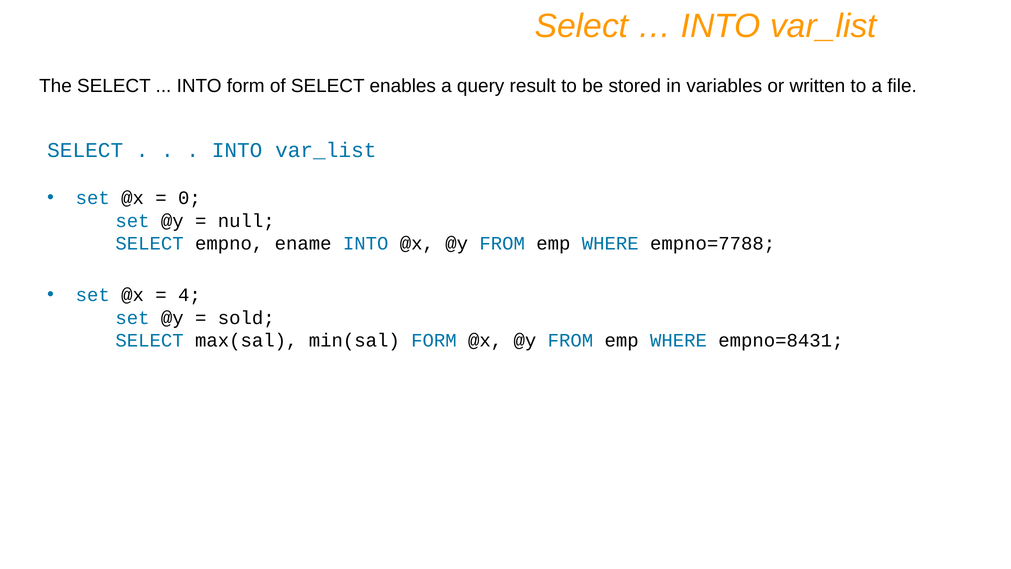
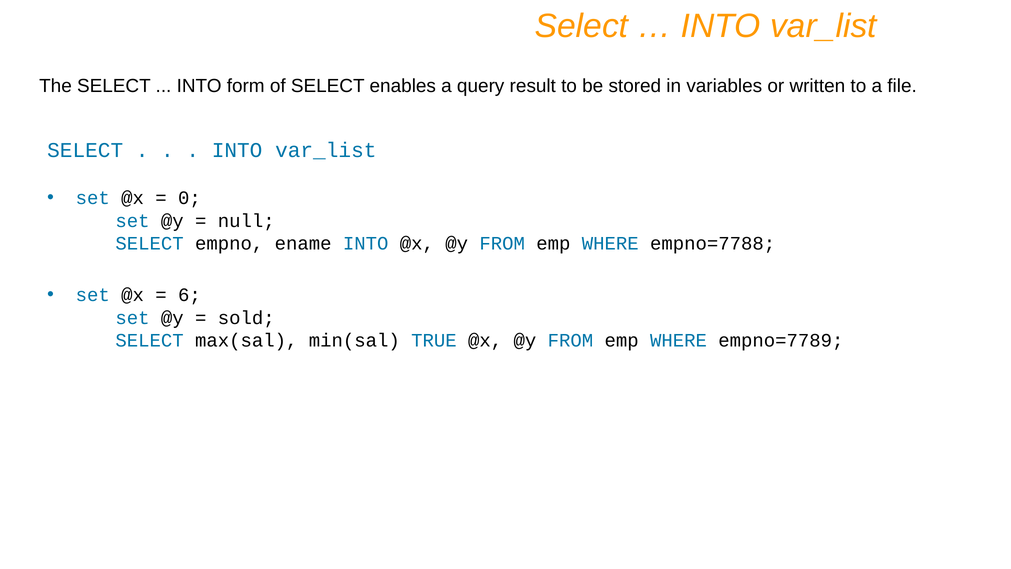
4: 4 -> 6
min(sal FORM: FORM -> TRUE
empno=8431: empno=8431 -> empno=7789
